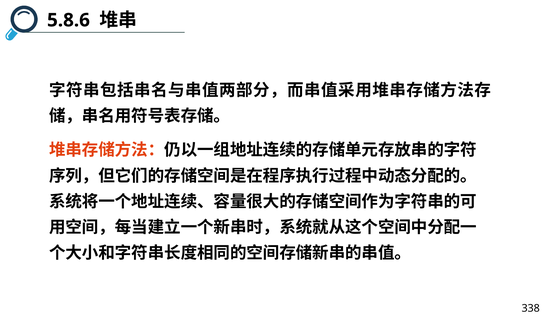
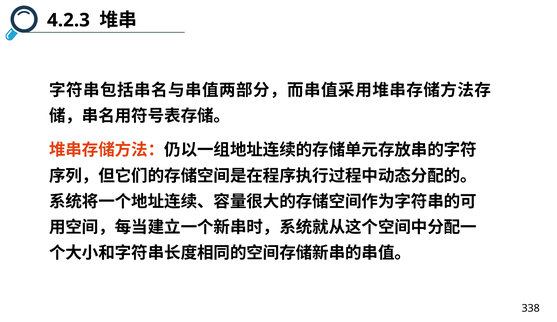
5.8.6: 5.8.6 -> 4.2.3
